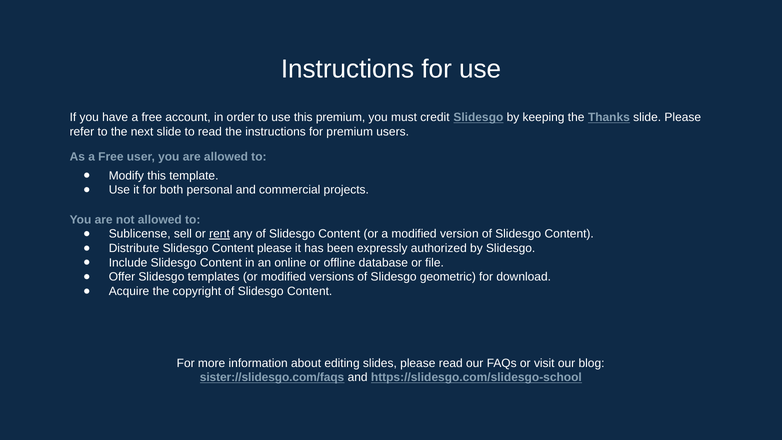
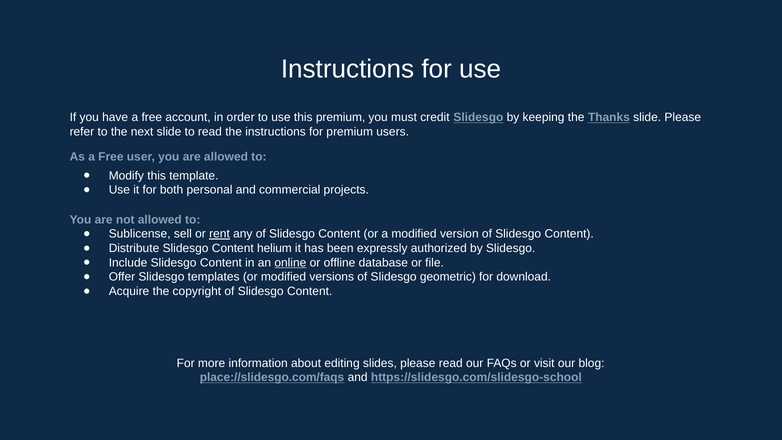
Content please: please -> helium
online underline: none -> present
sister://slidesgo.com/faqs: sister://slidesgo.com/faqs -> place://slidesgo.com/faqs
